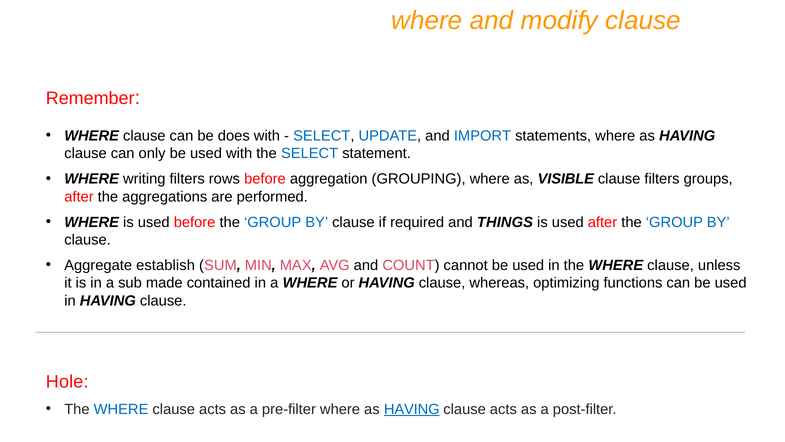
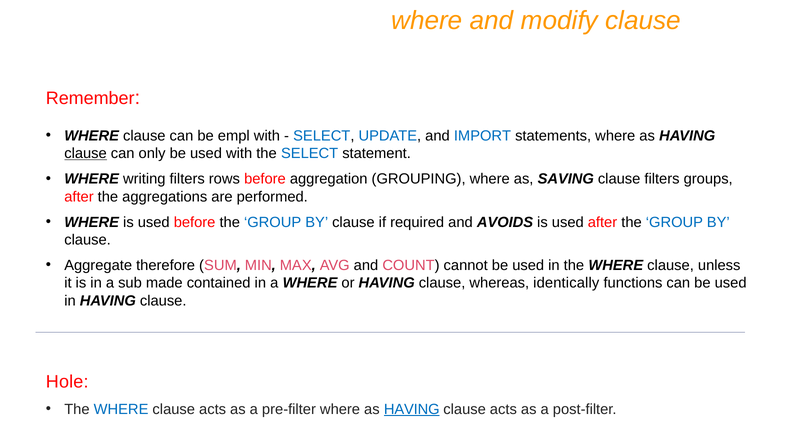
does: does -> empl
clause at (86, 153) underline: none -> present
VISIBLE: VISIBLE -> SAVING
THINGS: THINGS -> AVOIDS
establish: establish -> therefore
optimizing: optimizing -> identically
